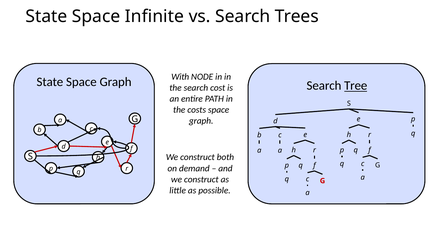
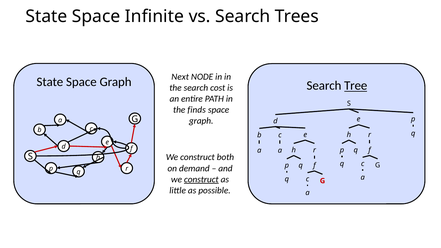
With: With -> Next
costs: costs -> finds
construct at (201, 179) underline: none -> present
